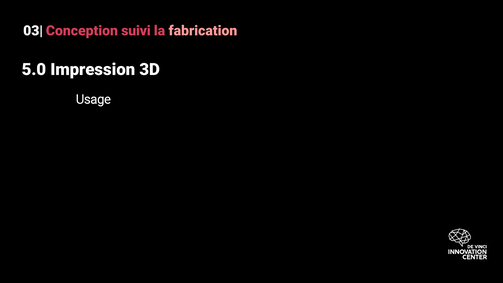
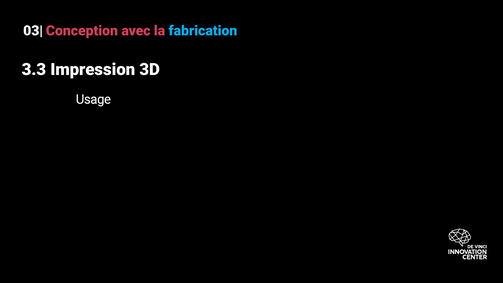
suivi: suivi -> avec
fabrication colour: pink -> light blue
5.0: 5.0 -> 3.3
